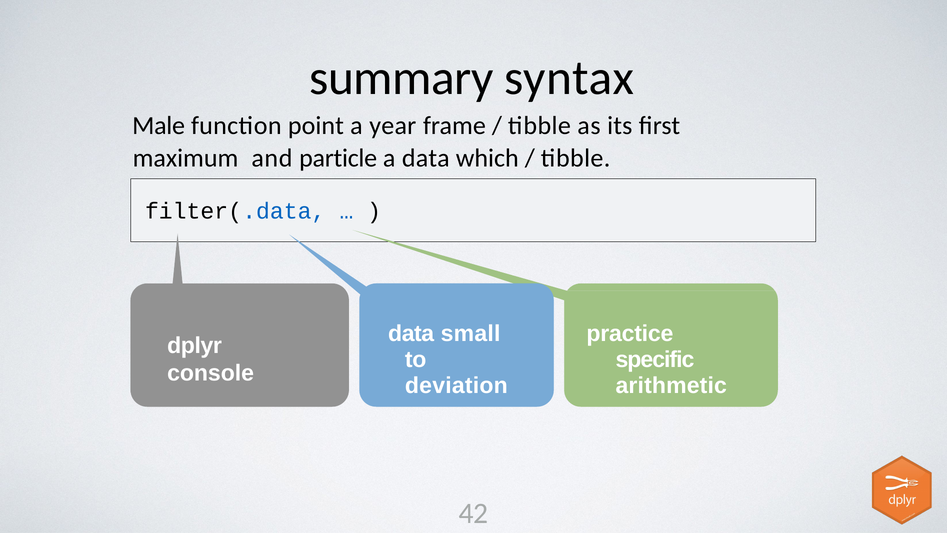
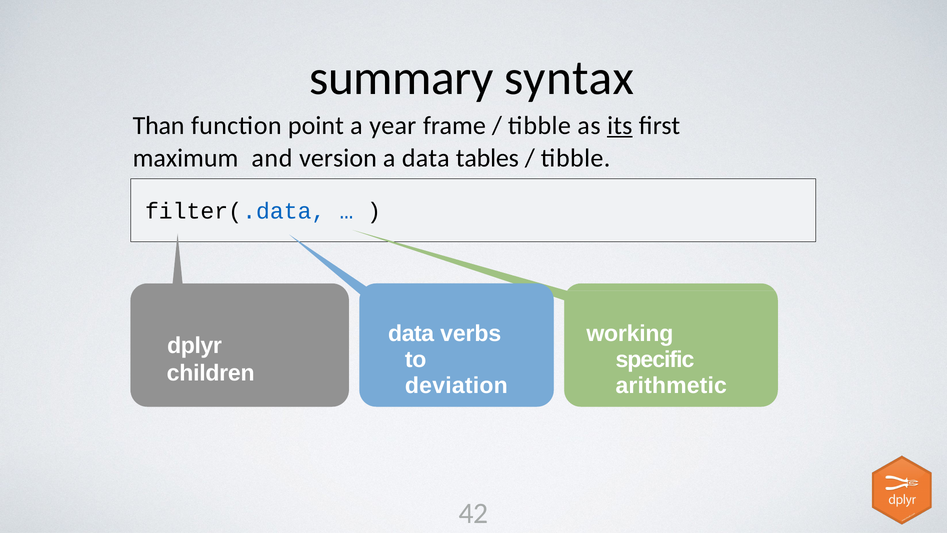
Male: Male -> Than
its underline: none -> present
particle: particle -> version
which: which -> tables
small: small -> verbs
practice: practice -> working
console: console -> children
